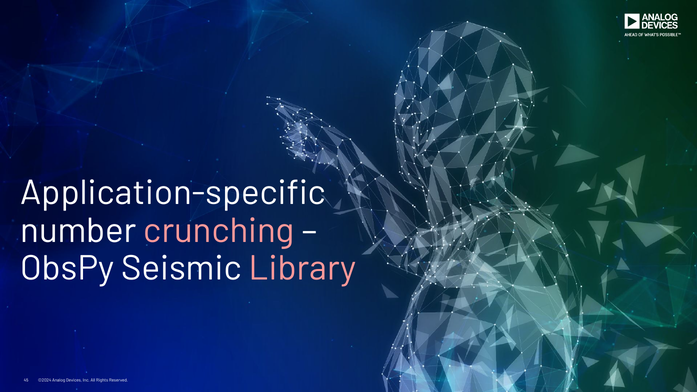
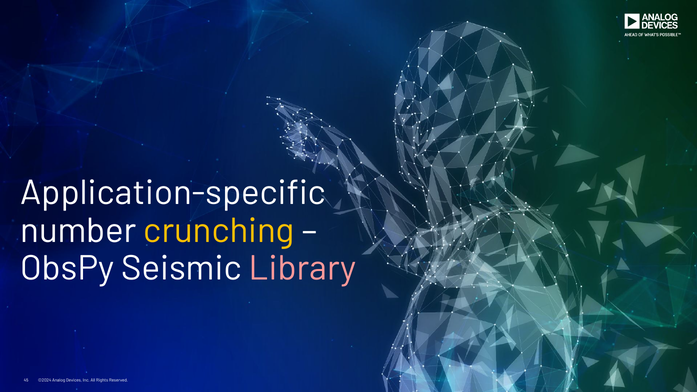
crunching colour: pink -> yellow
